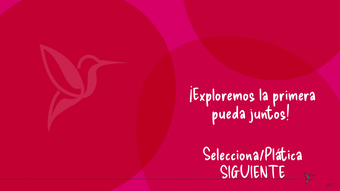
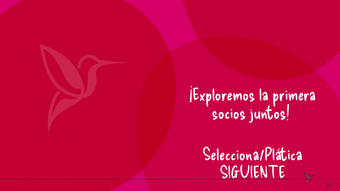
pueda: pueda -> socios
